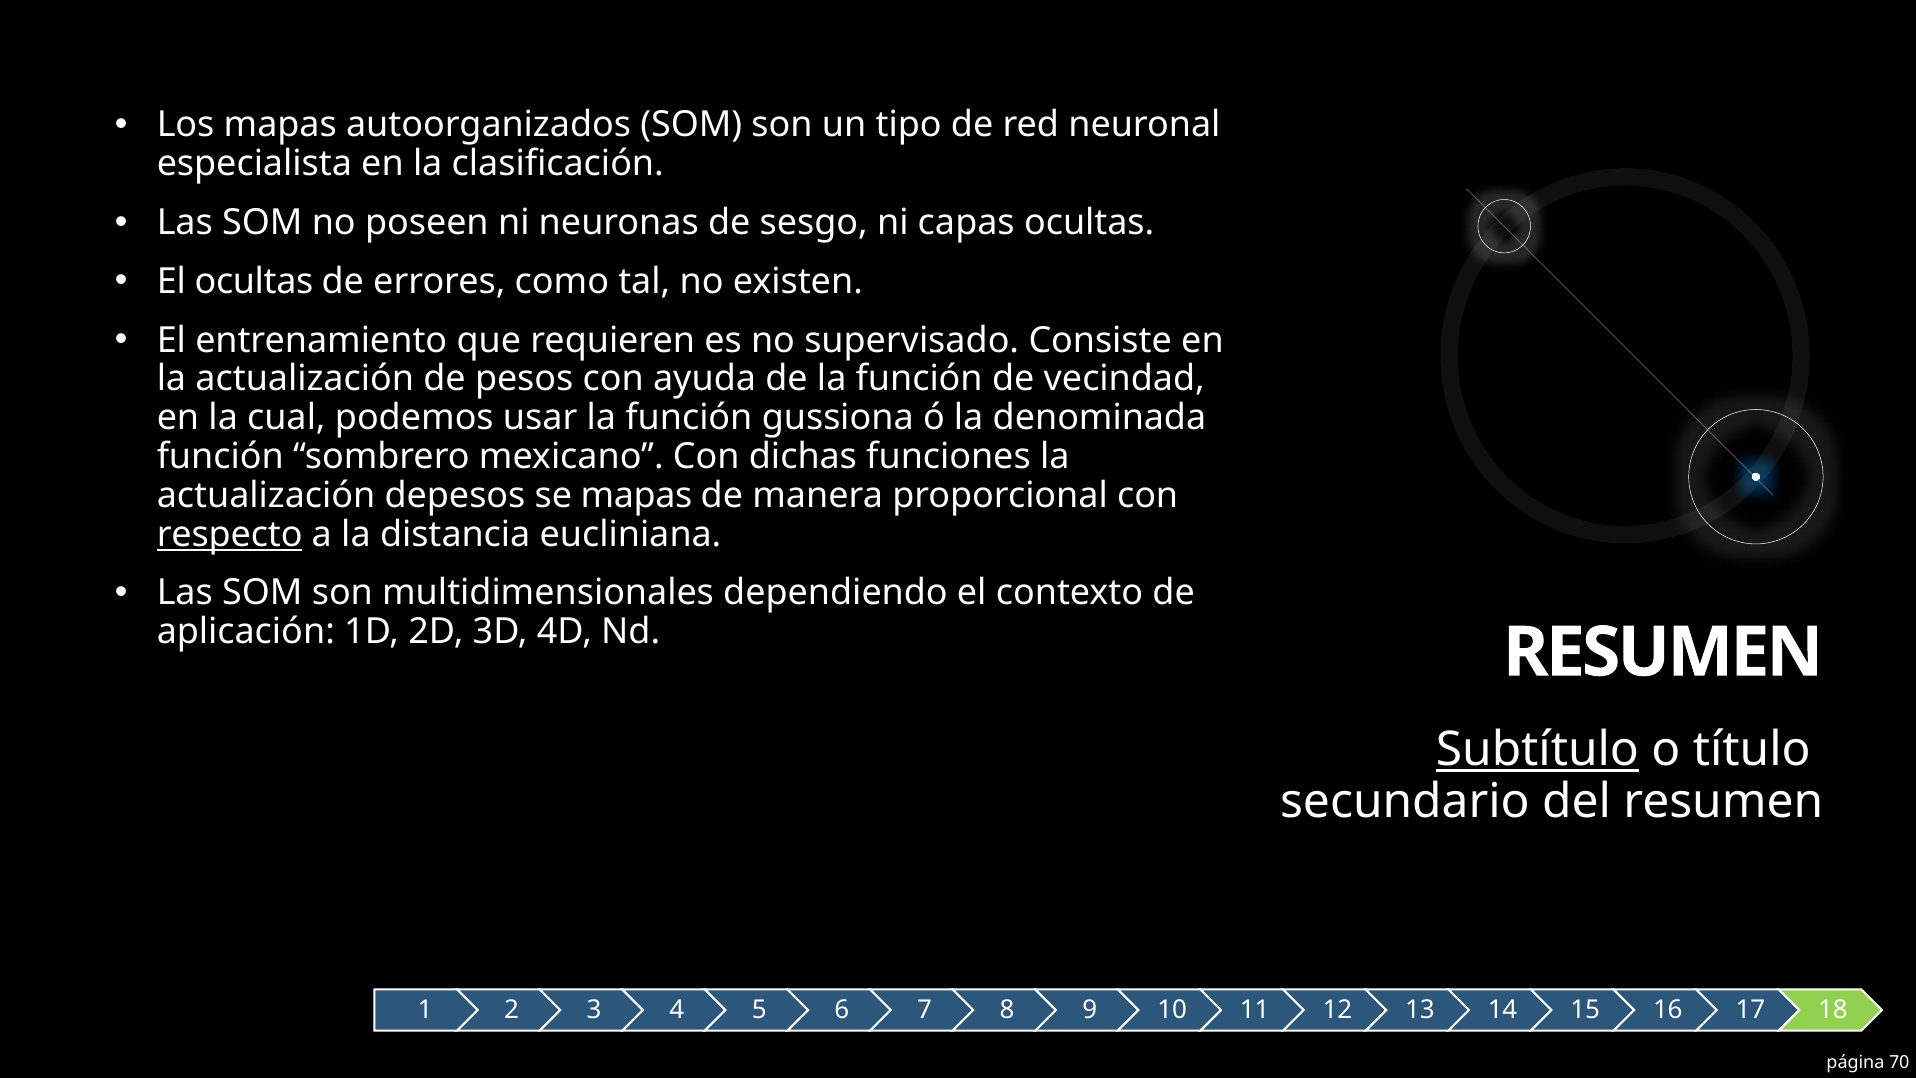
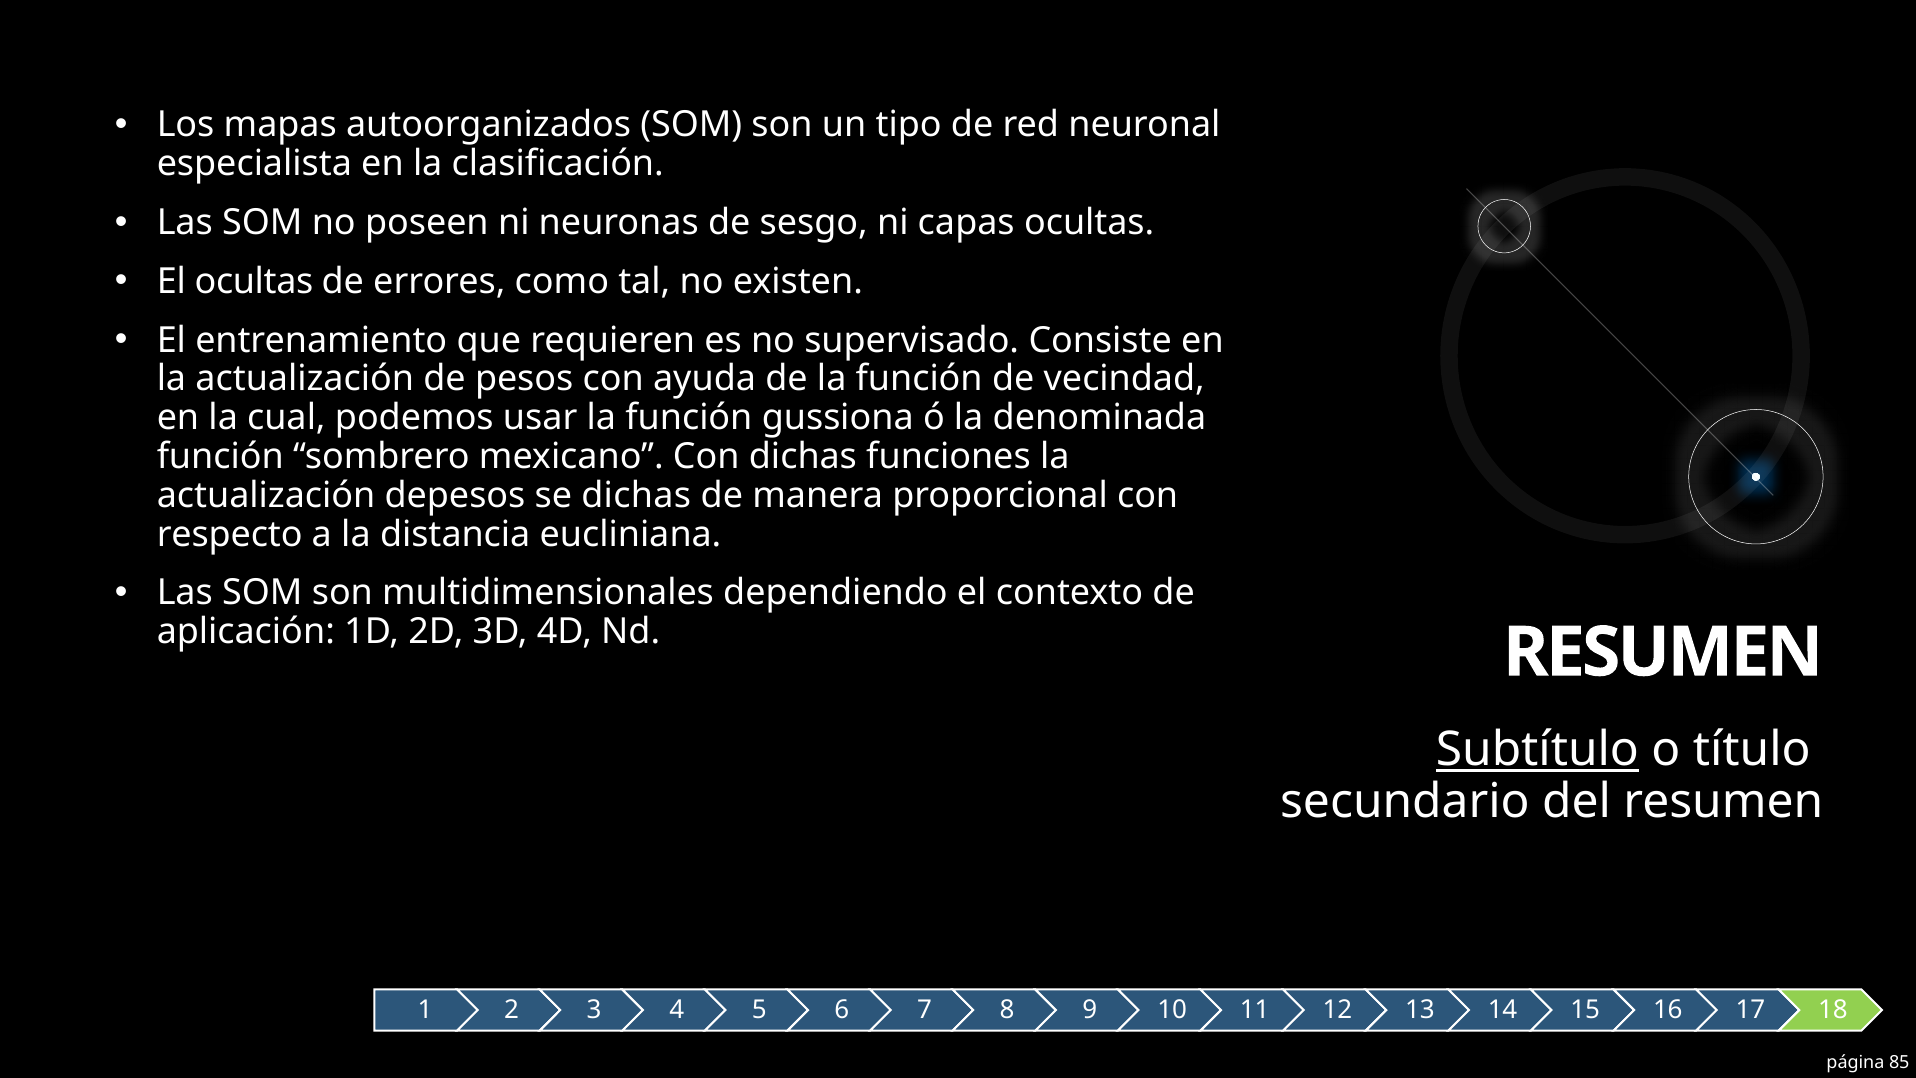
se mapas: mapas -> dichas
respecto underline: present -> none
70: 70 -> 85
